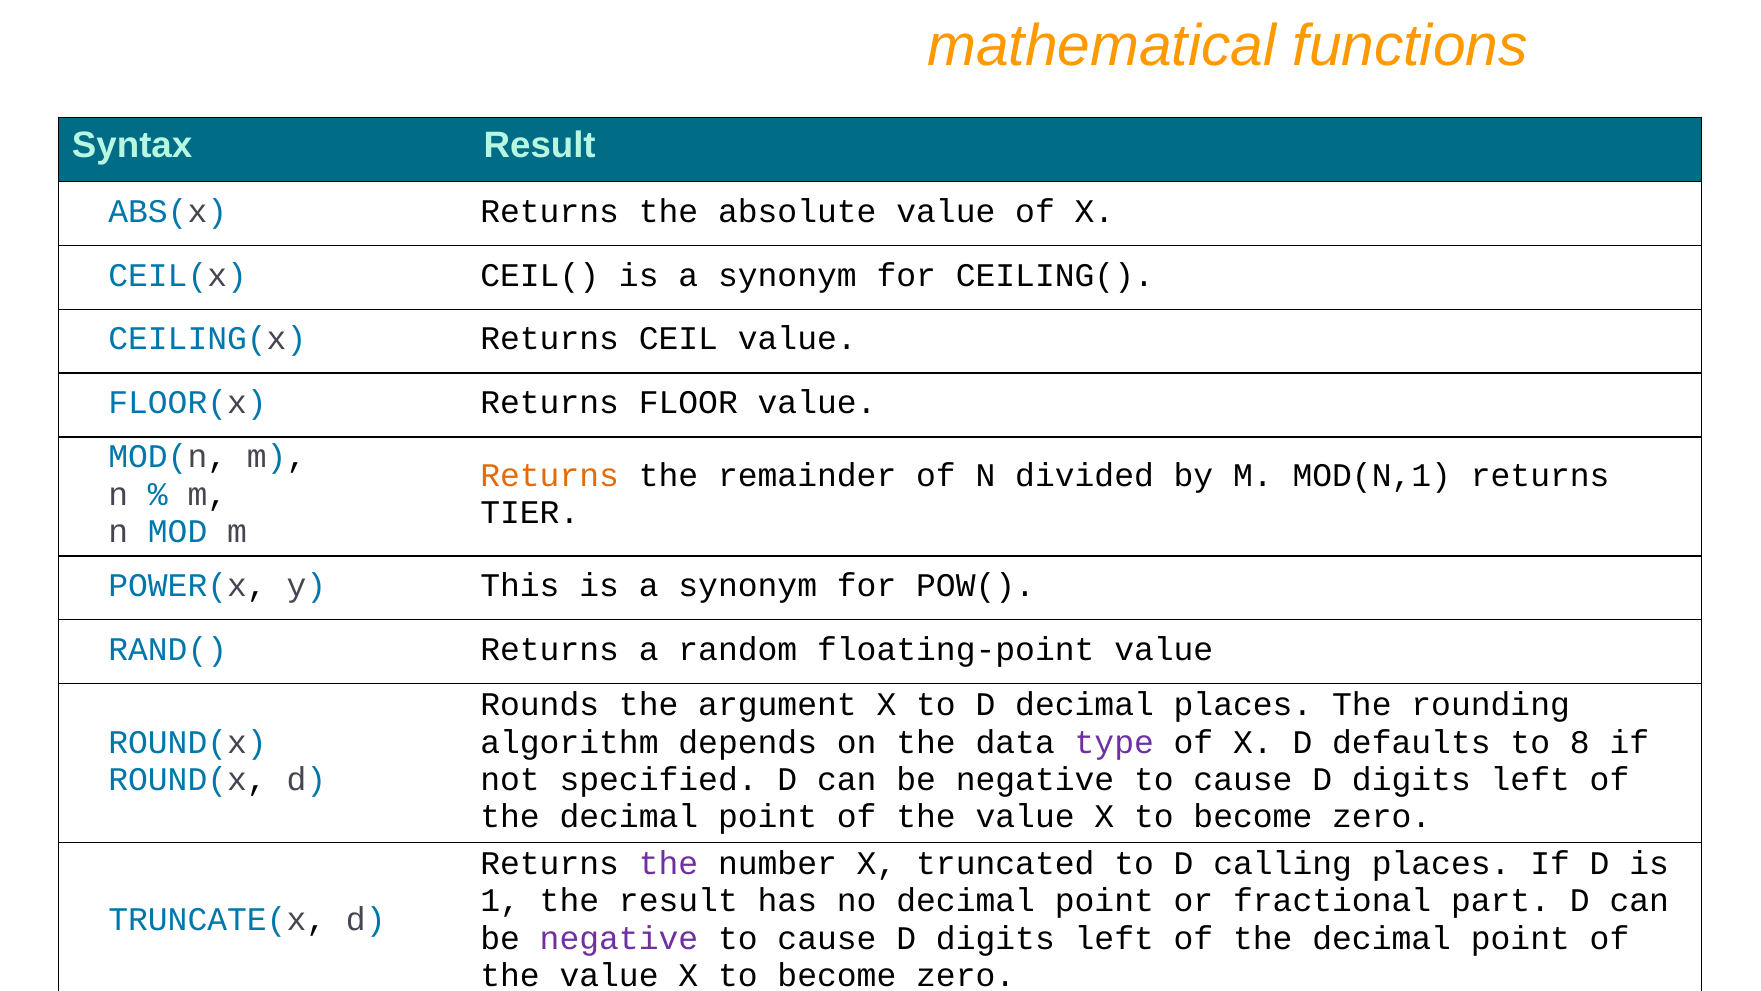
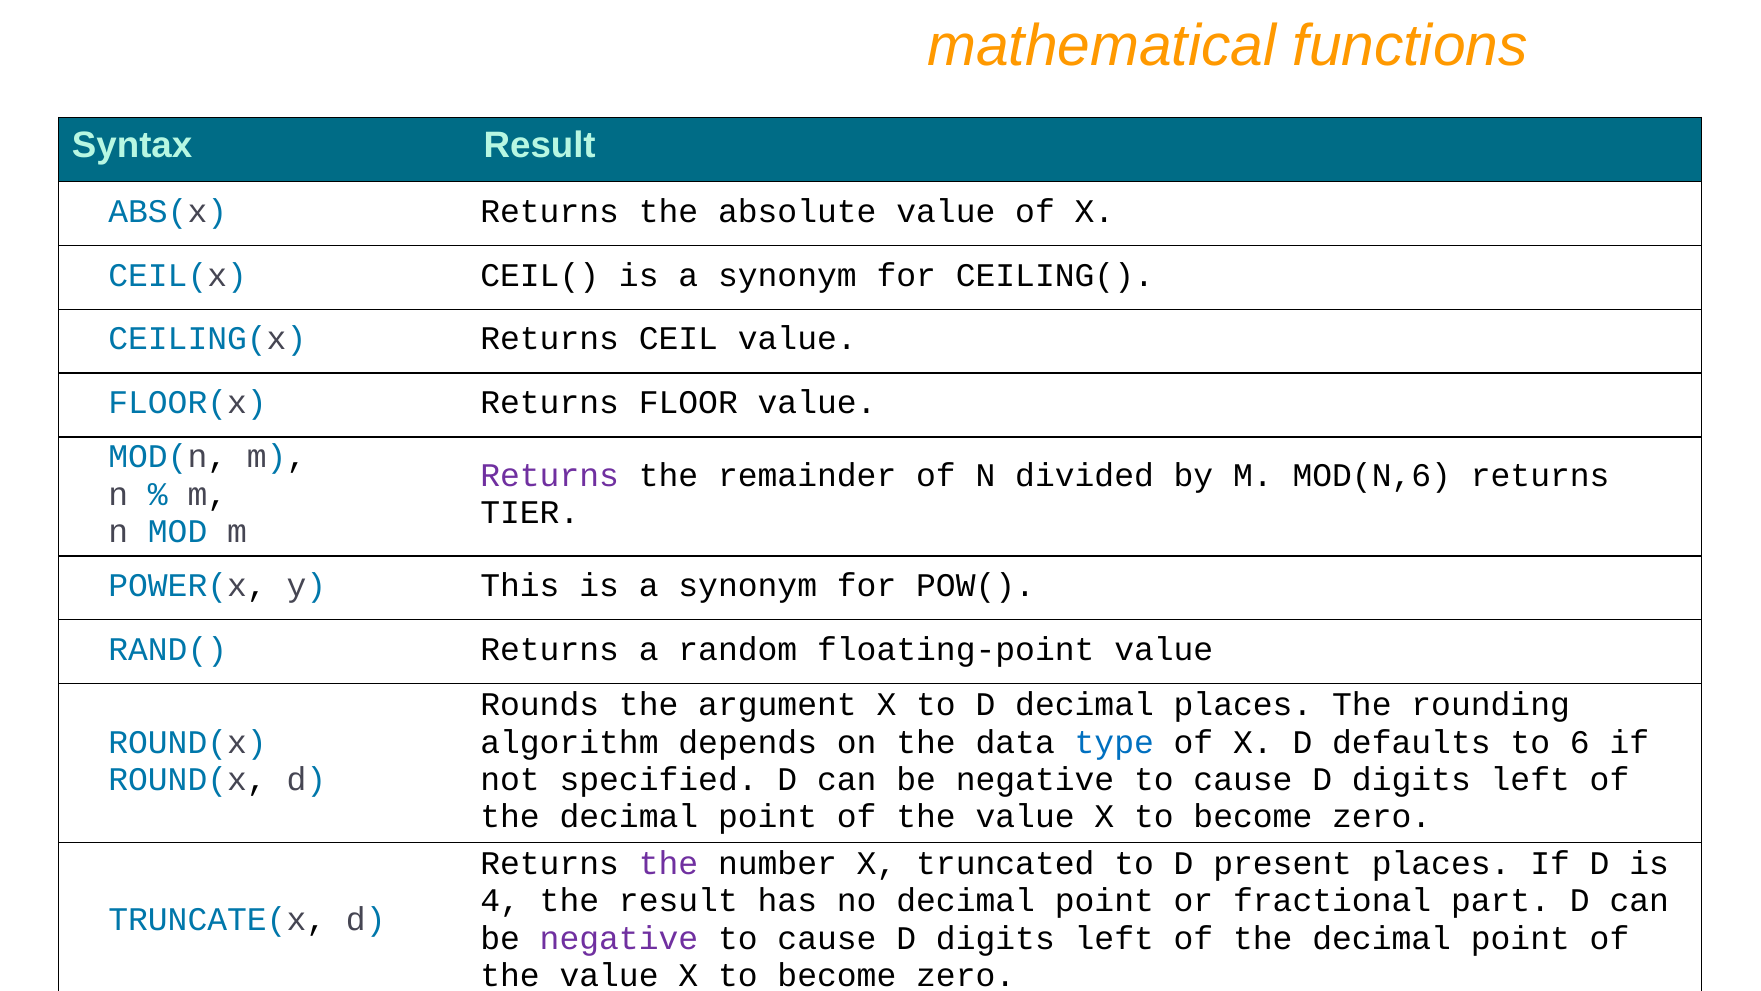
Returns at (550, 475) colour: orange -> purple
MOD(N,1: MOD(N,1 -> MOD(N,6
type colour: purple -> blue
8: 8 -> 6
calling: calling -> present
1: 1 -> 4
